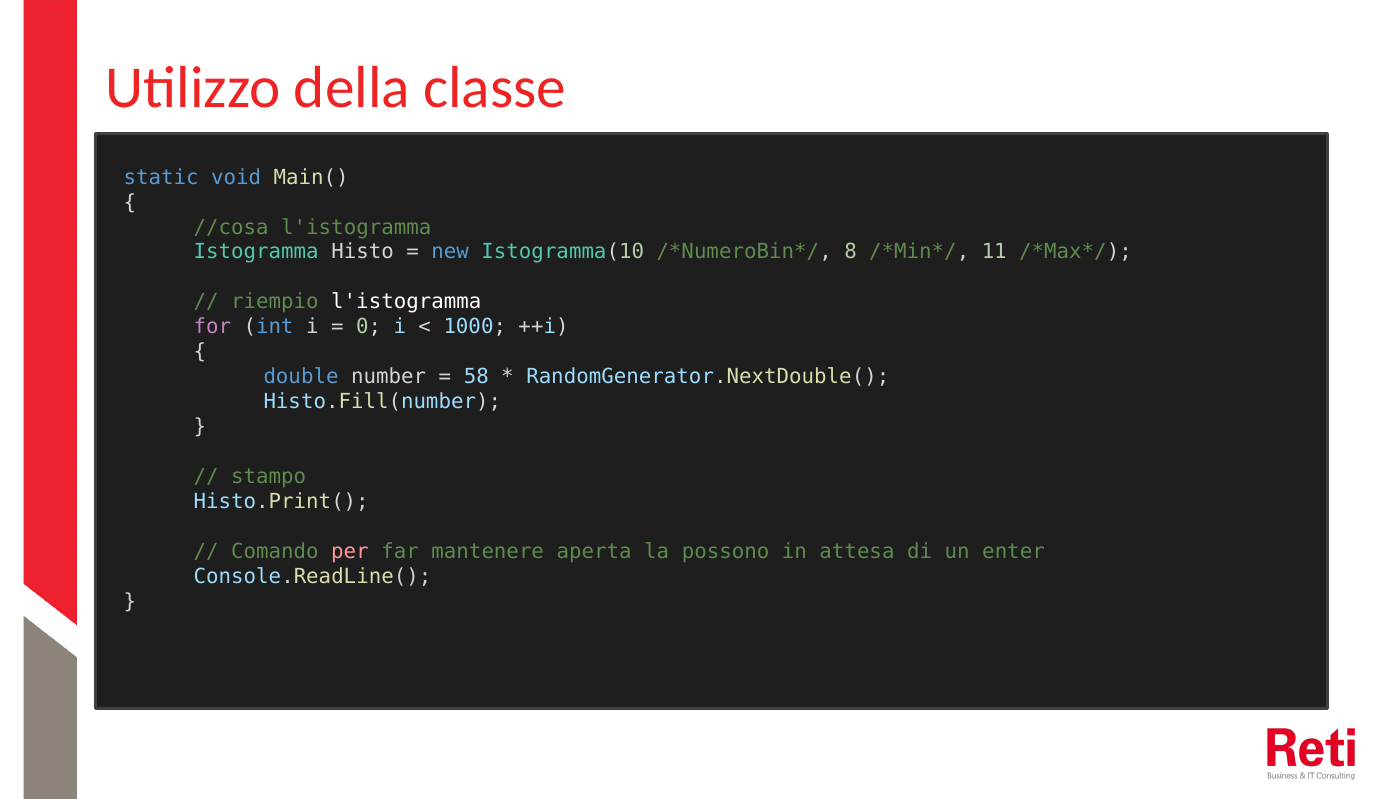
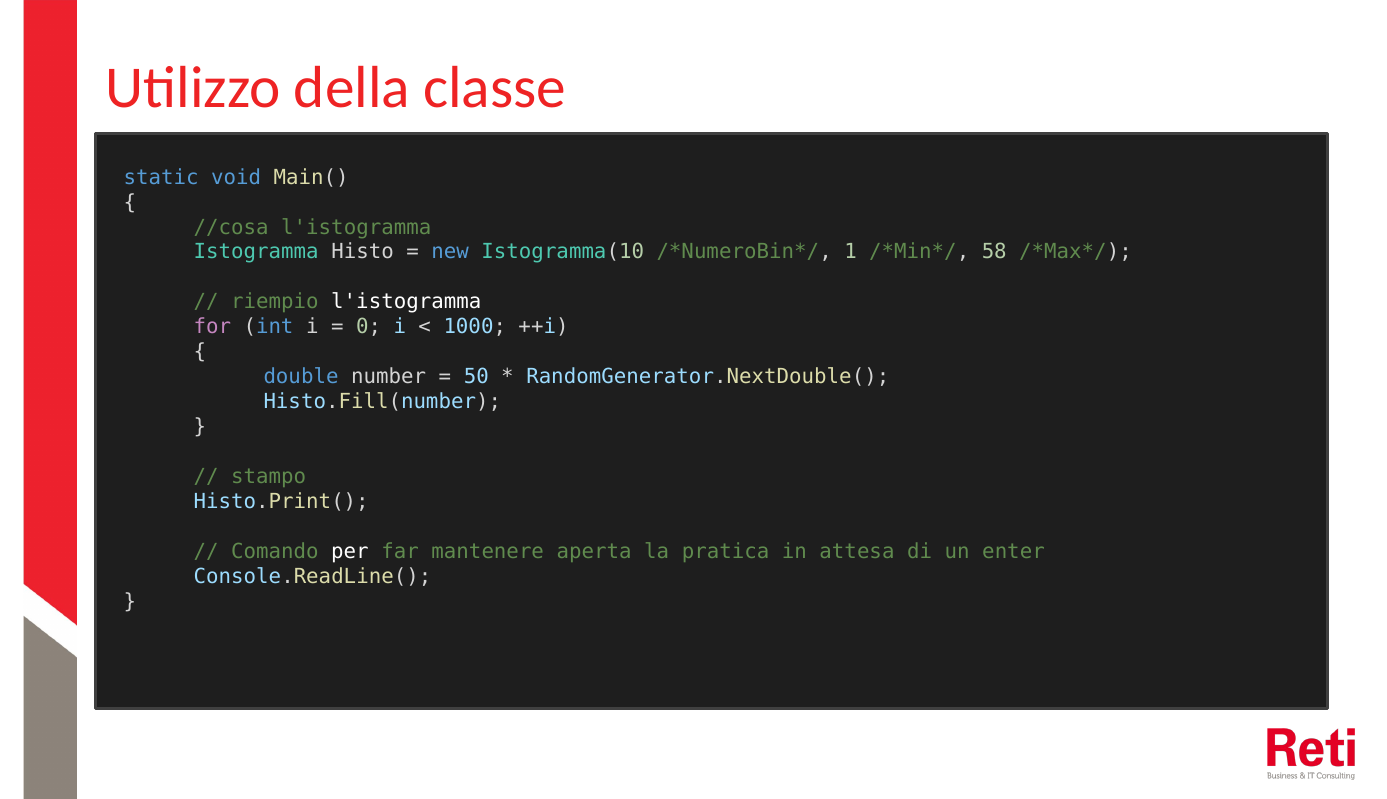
8: 8 -> 1
11: 11 -> 58
58: 58 -> 50
per colour: pink -> white
possono: possono -> pratica
